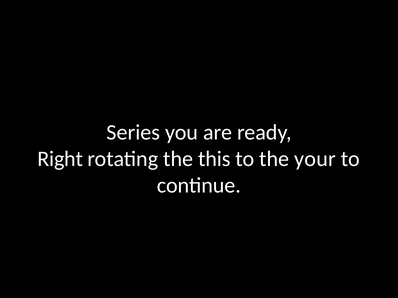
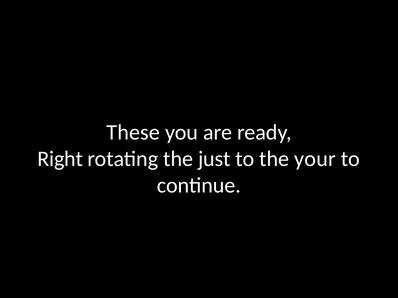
Series: Series -> These
this: this -> just
